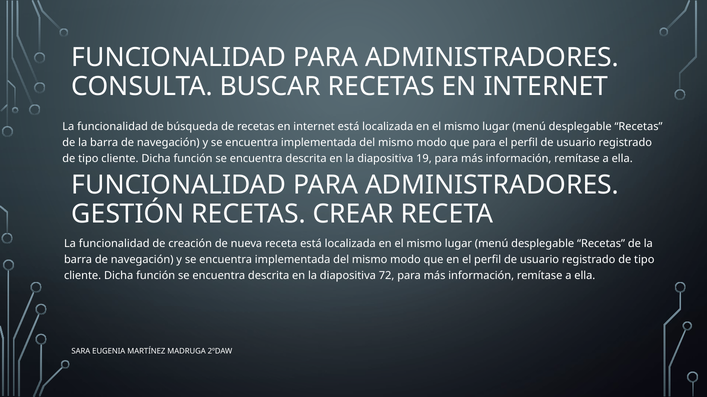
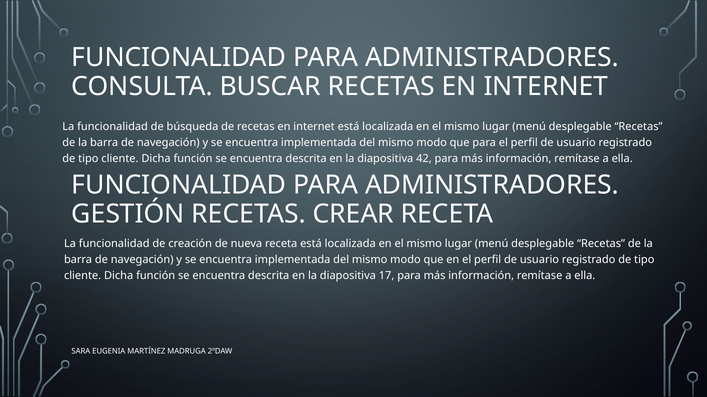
19: 19 -> 42
72: 72 -> 17
